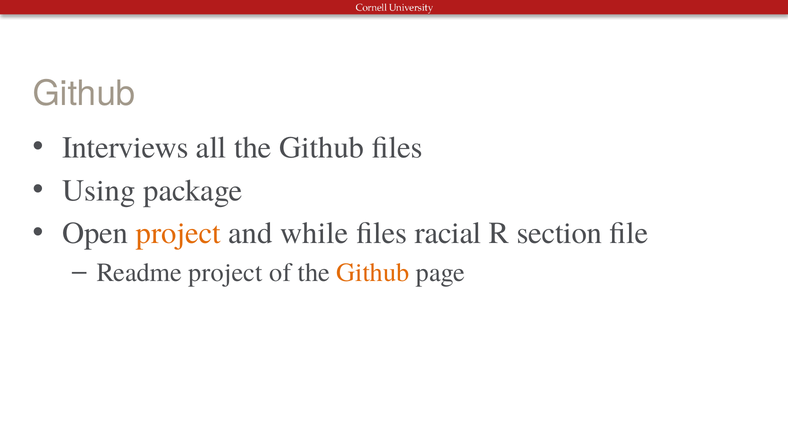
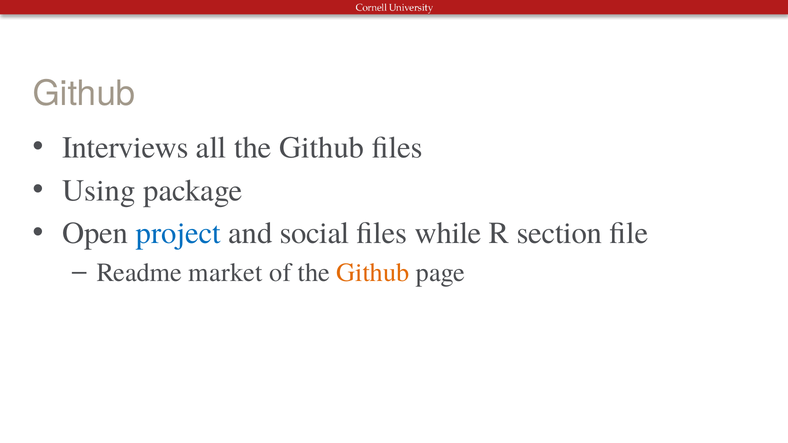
project at (178, 233) colour: orange -> blue
while: while -> social
racial: racial -> while
Readme project: project -> market
